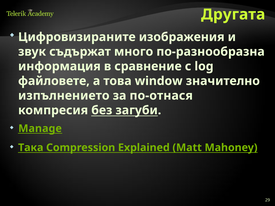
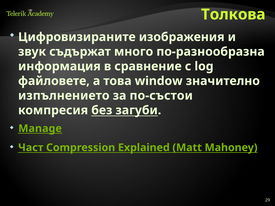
Другата: Другата -> Толкова
по-отнася: по-отнася -> по-състои
Така: Така -> Част
